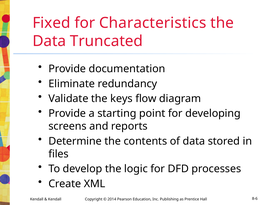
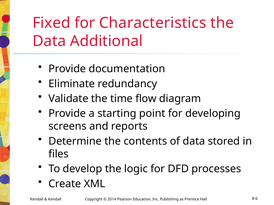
Truncated: Truncated -> Additional
keys: keys -> time
